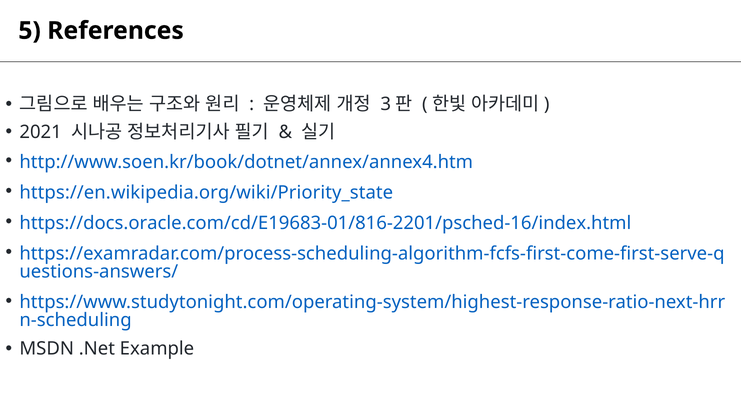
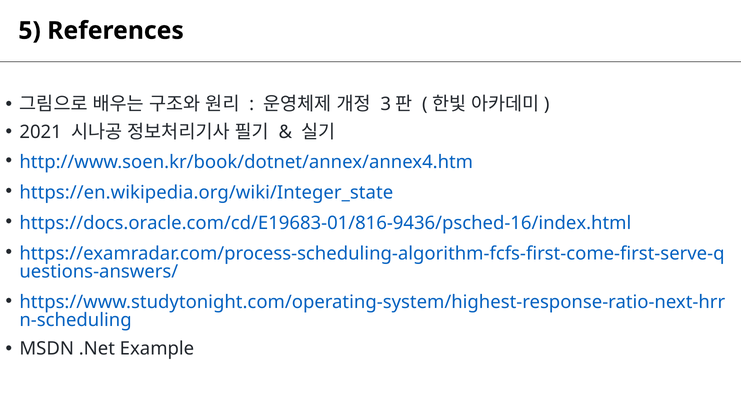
https://en.wikipedia.org/wiki/Priority_state: https://en.wikipedia.org/wiki/Priority_state -> https://en.wikipedia.org/wiki/Integer_state
https://docs.oracle.com/cd/E19683-01/816-2201/psched-16/index.html: https://docs.oracle.com/cd/E19683-01/816-2201/psched-16/index.html -> https://docs.oracle.com/cd/E19683-01/816-9436/psched-16/index.html
